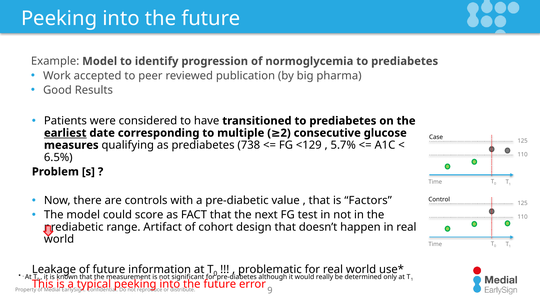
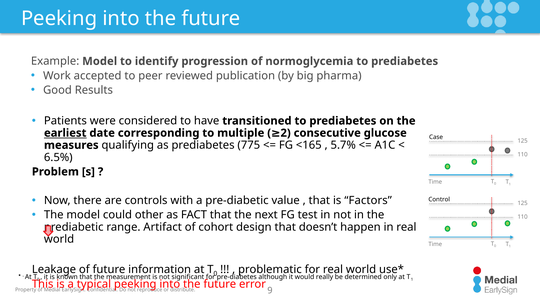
738: 738 -> 775
<129: <129 -> <165
score: score -> other
